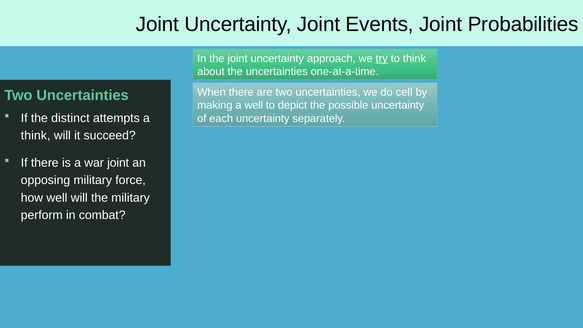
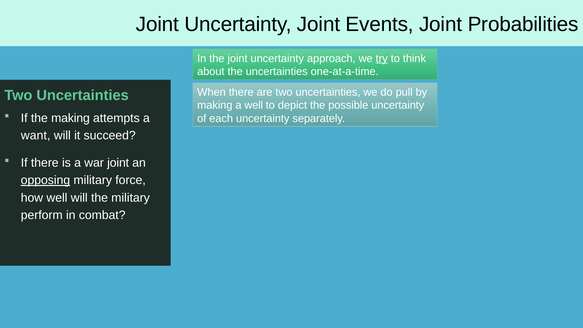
cell: cell -> pull
the distinct: distinct -> making
think at (36, 135): think -> want
opposing underline: none -> present
